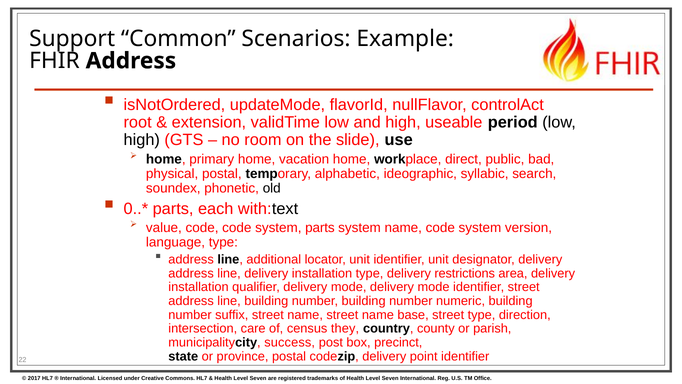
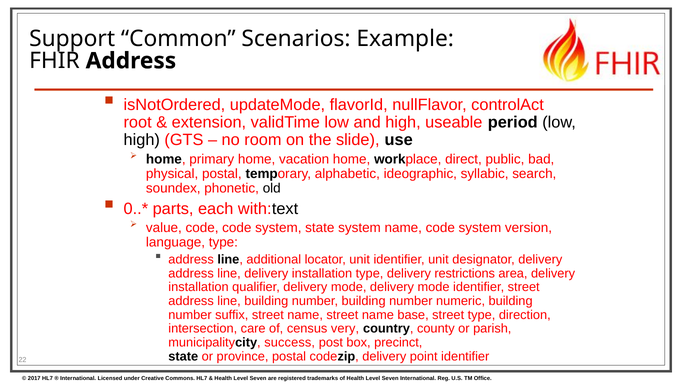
system parts: parts -> state
they: they -> very
